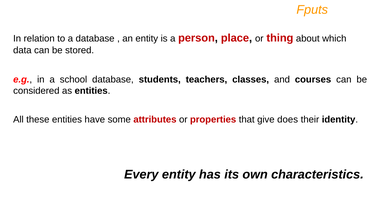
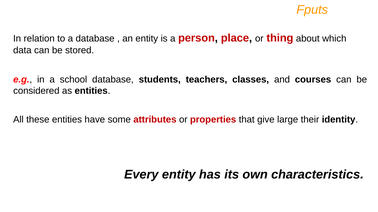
does: does -> large
